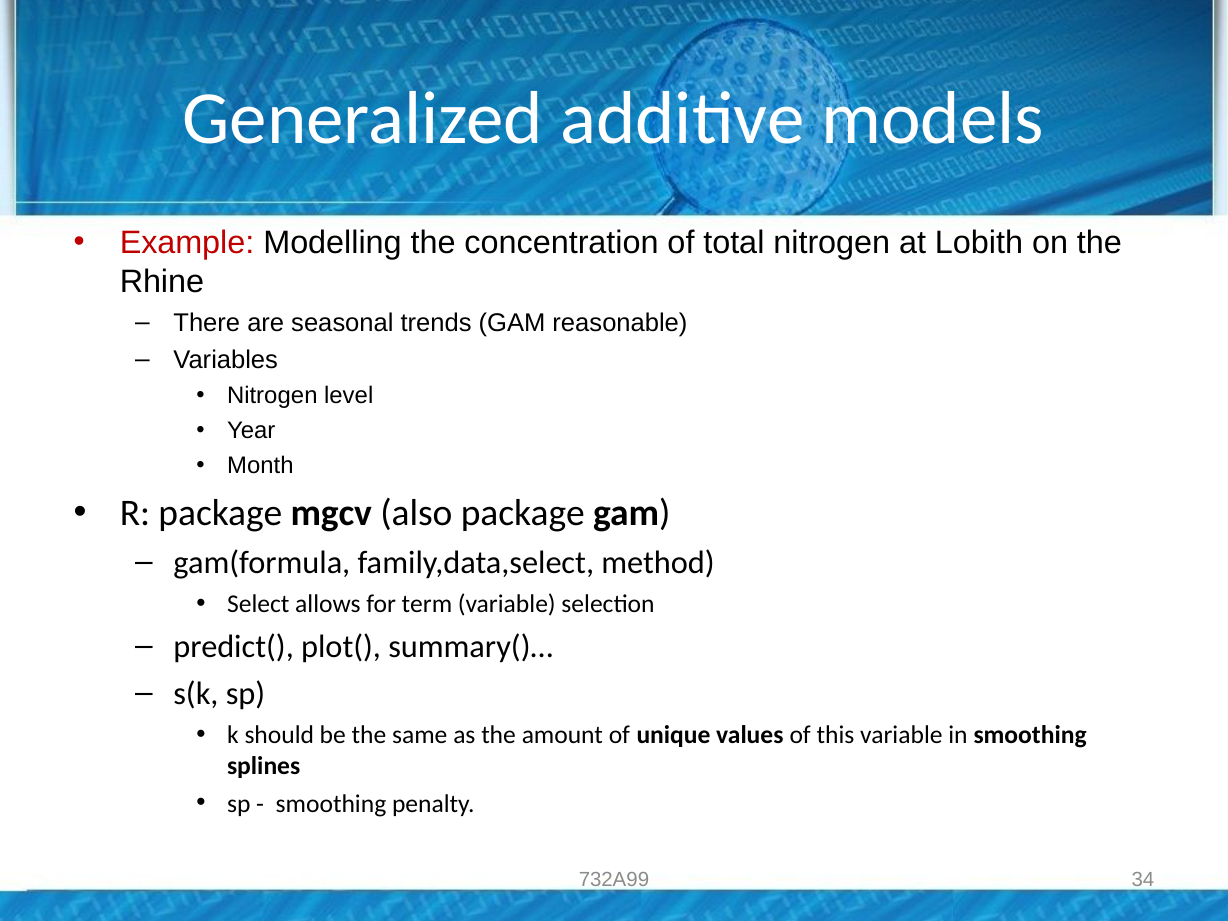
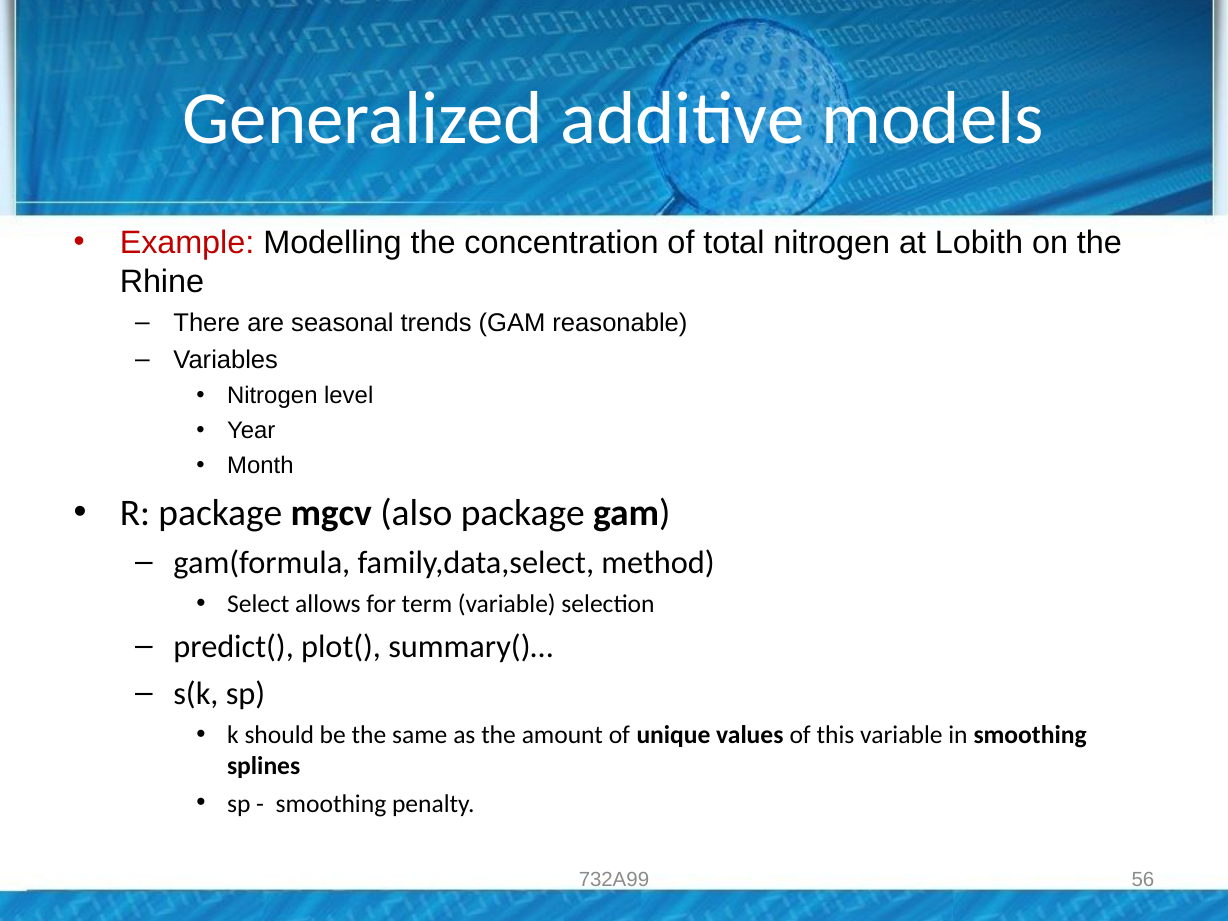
34: 34 -> 56
